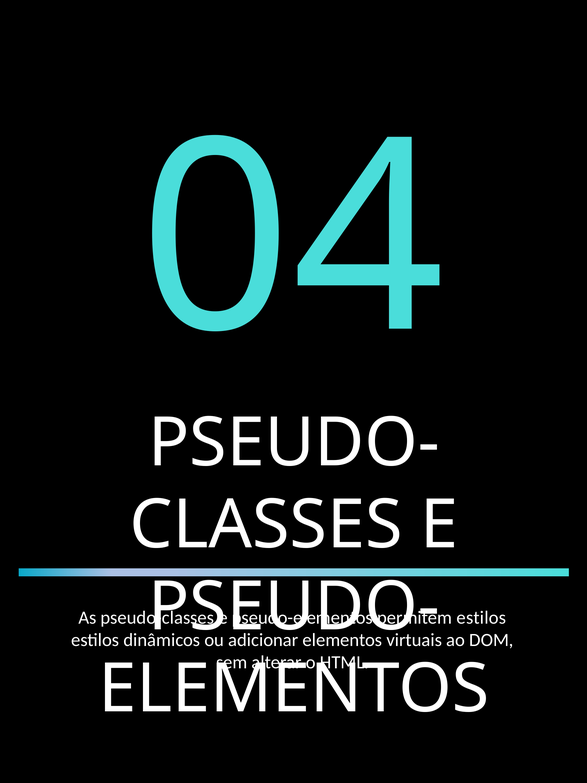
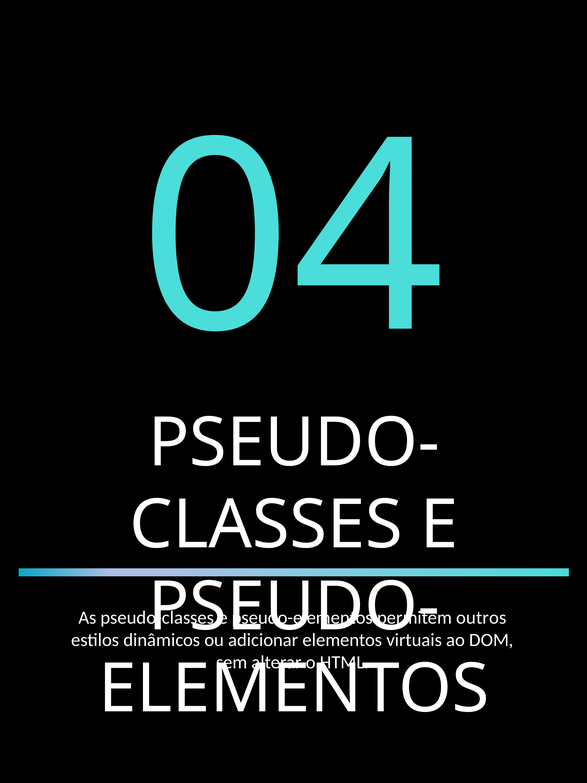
estilos at (481, 617): estilos -> outros
